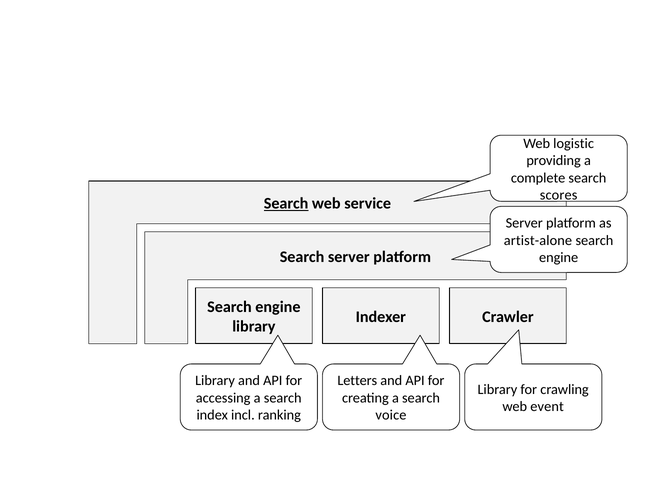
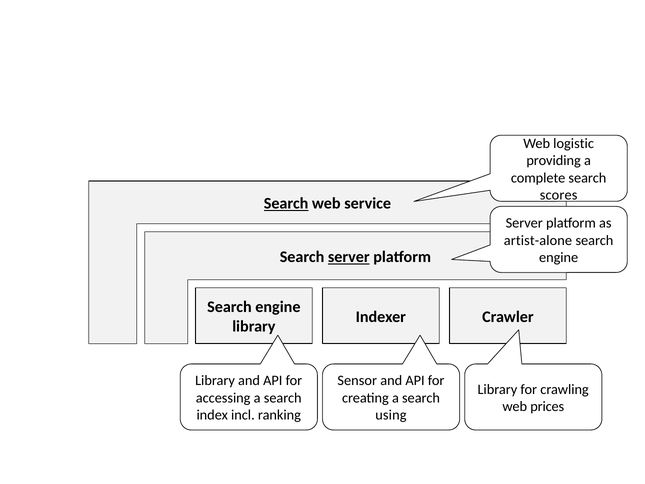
server at (349, 257) underline: none -> present
Letters: Letters -> Sensor
event: event -> prices
voice: voice -> using
